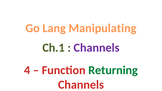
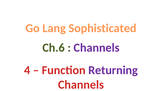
Manipulating: Manipulating -> Sophisticated
Ch.1: Ch.1 -> Ch.6
Returning colour: green -> purple
